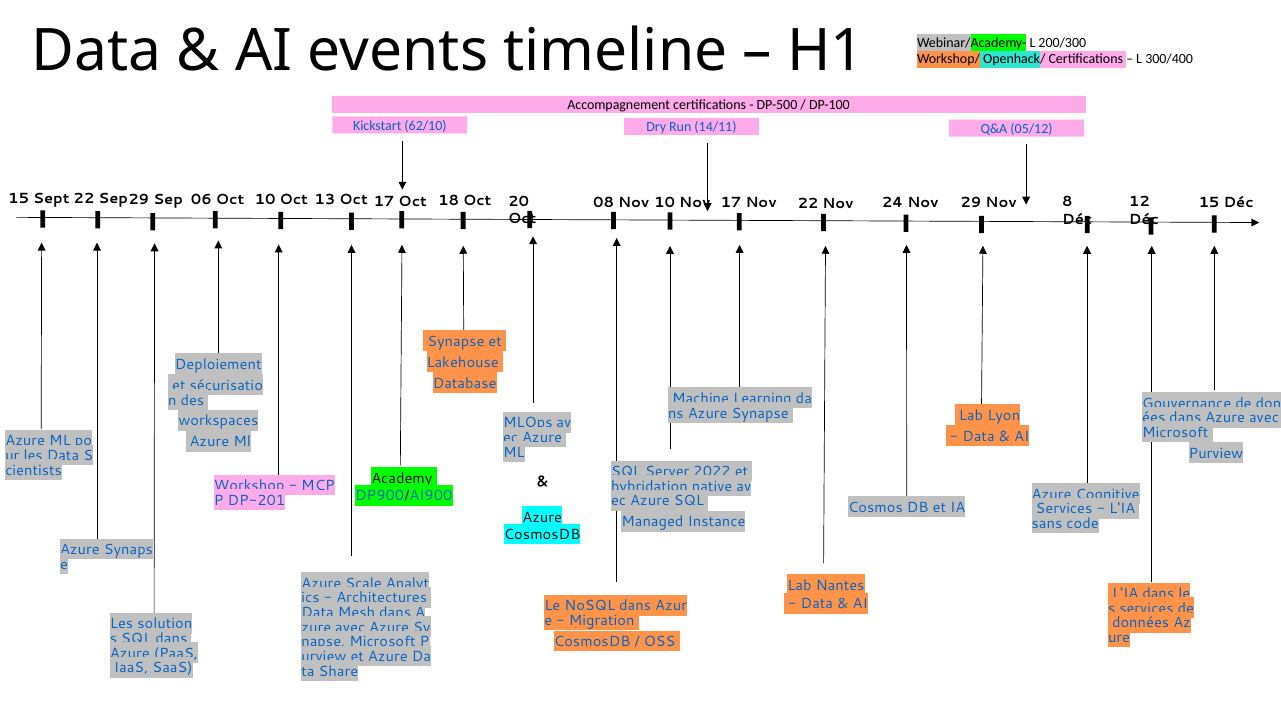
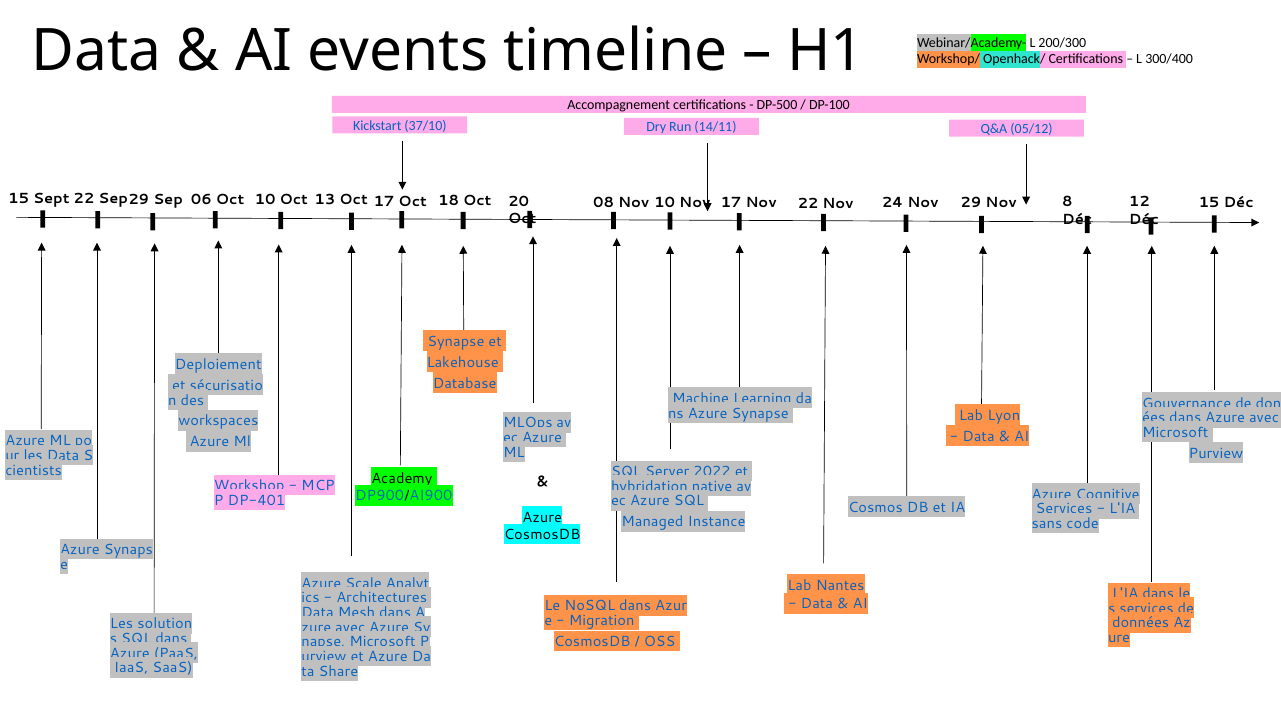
62/10: 62/10 -> 37/10
DP-201: DP-201 -> DP-401
